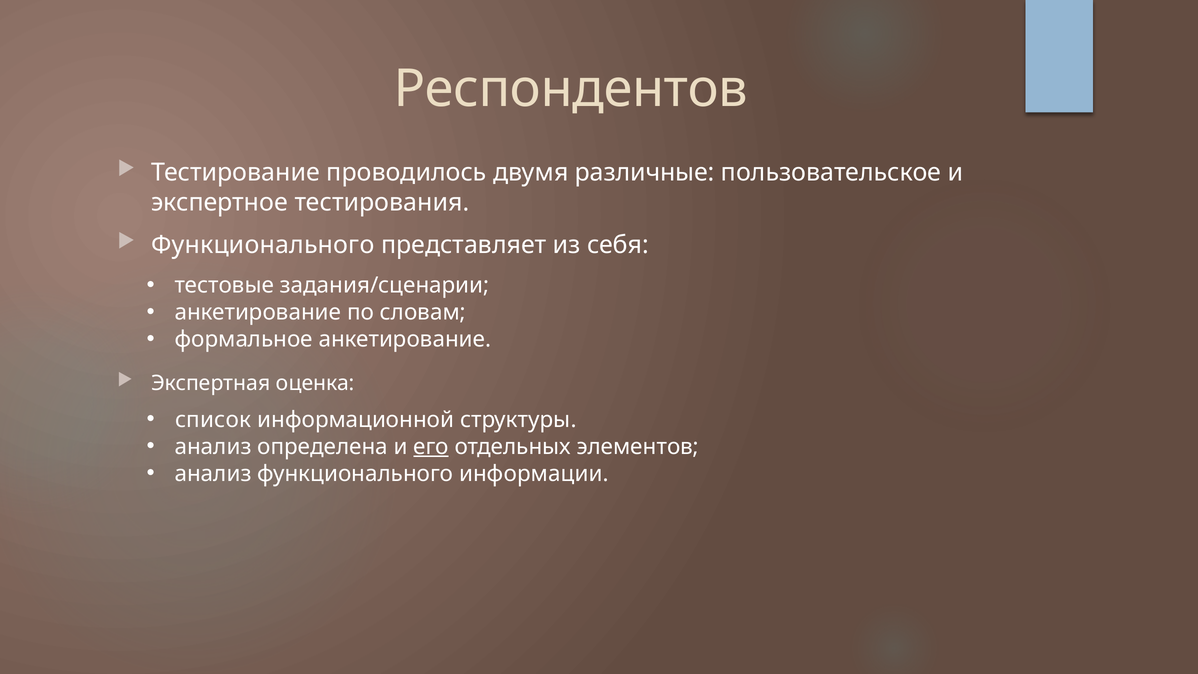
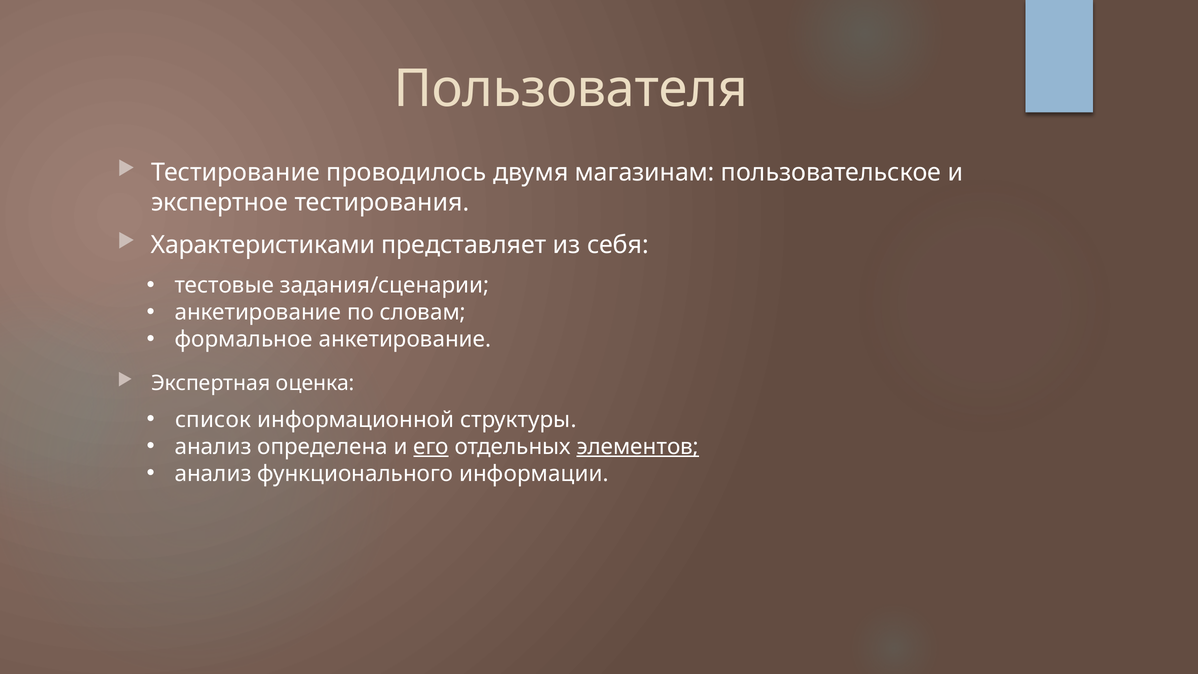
Респондентов: Респондентов -> Пользователя
различные: различные -> магазинам
Функционального at (263, 245): Функционального -> Характеристиками
элементов underline: none -> present
